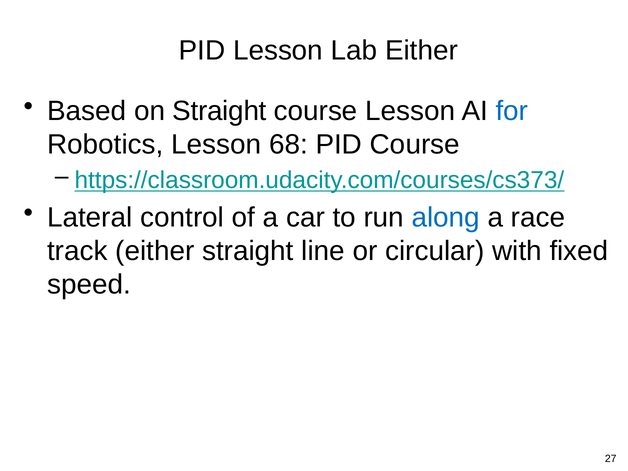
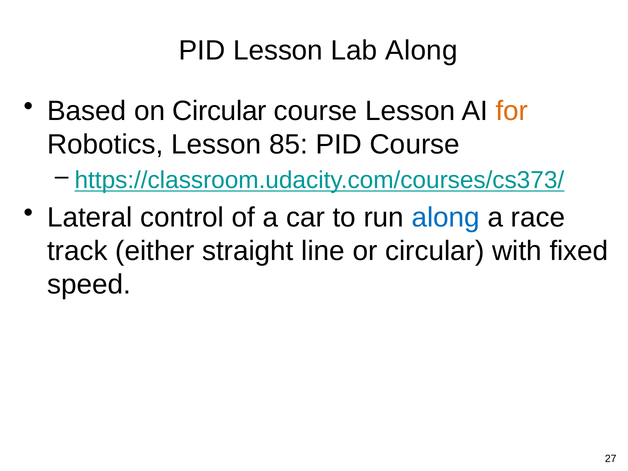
Lab Either: Either -> Along
on Straight: Straight -> Circular
for colour: blue -> orange
68: 68 -> 85
